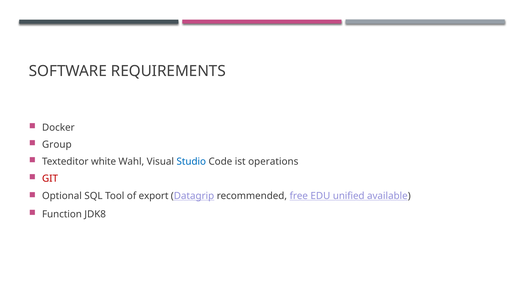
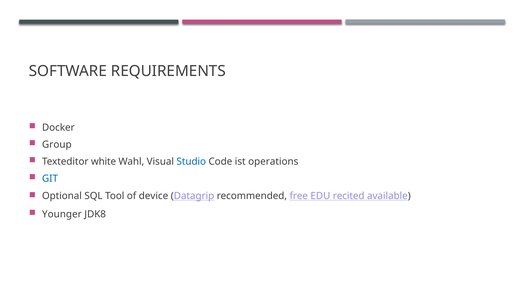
GIT colour: red -> blue
export: export -> device
unified: unified -> recited
Function: Function -> Younger
